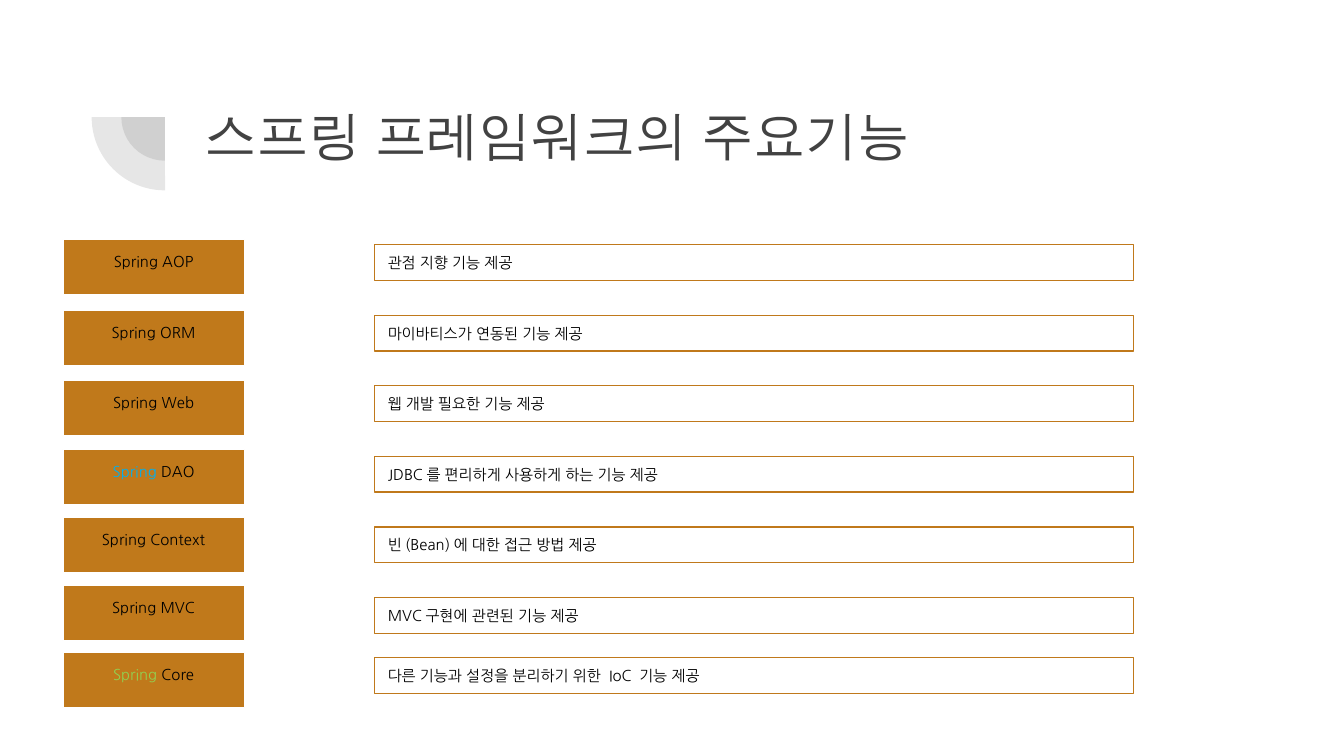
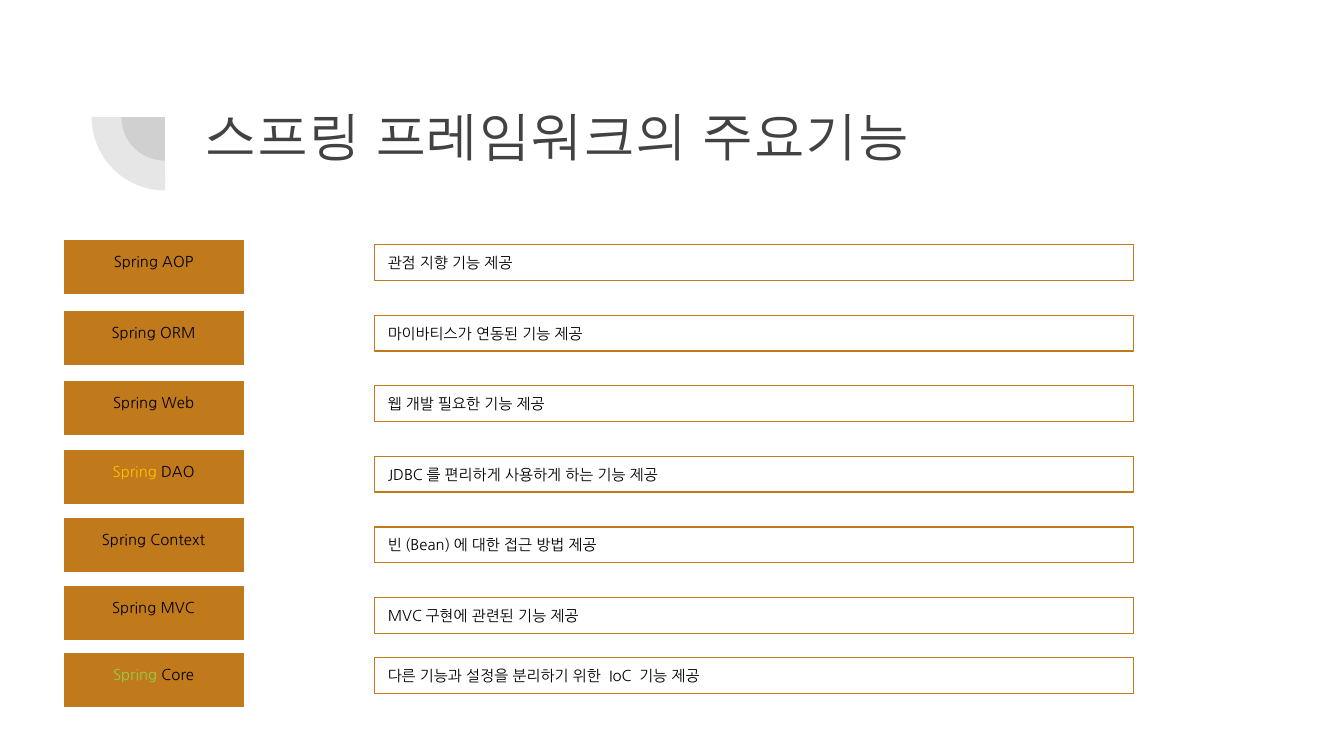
Spring at (135, 473) colour: light blue -> yellow
